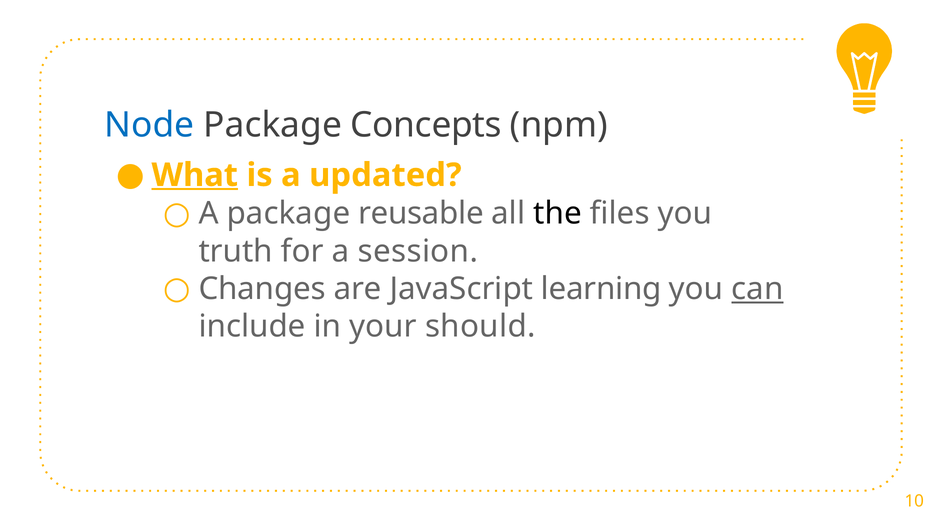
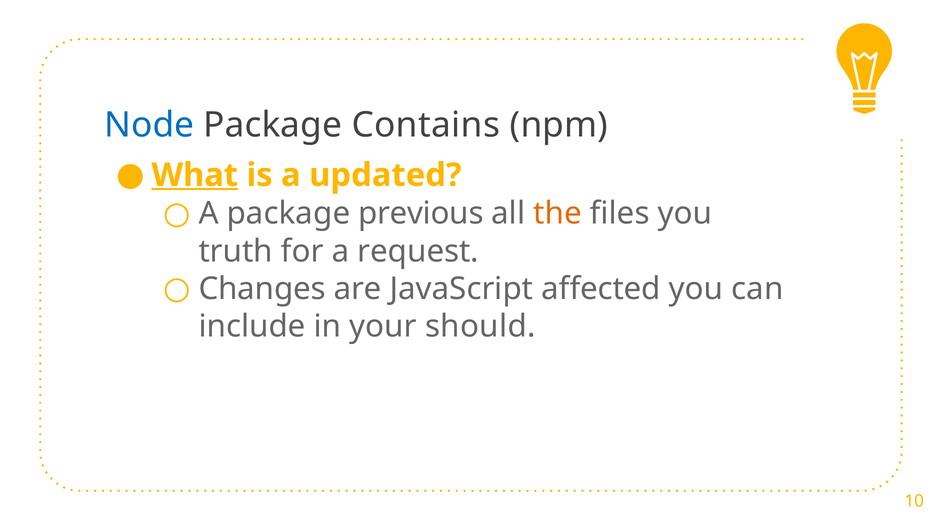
Concepts: Concepts -> Contains
reusable: reusable -> previous
the colour: black -> orange
session: session -> request
learning: learning -> affected
can underline: present -> none
